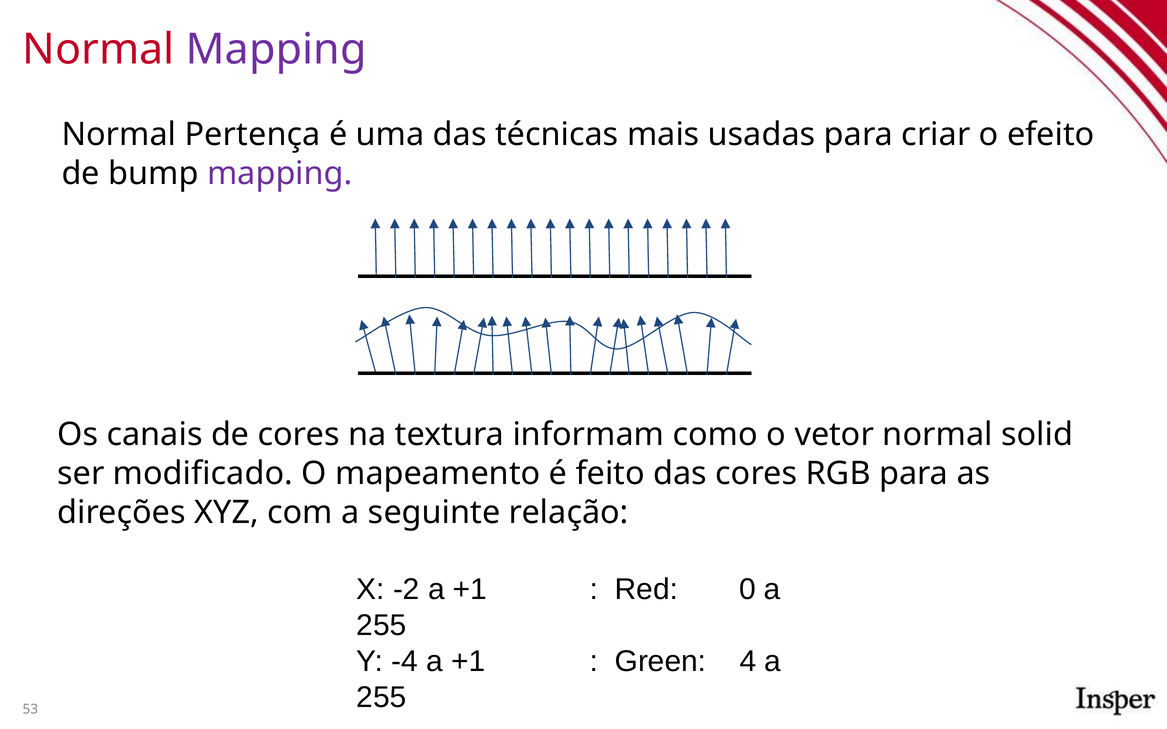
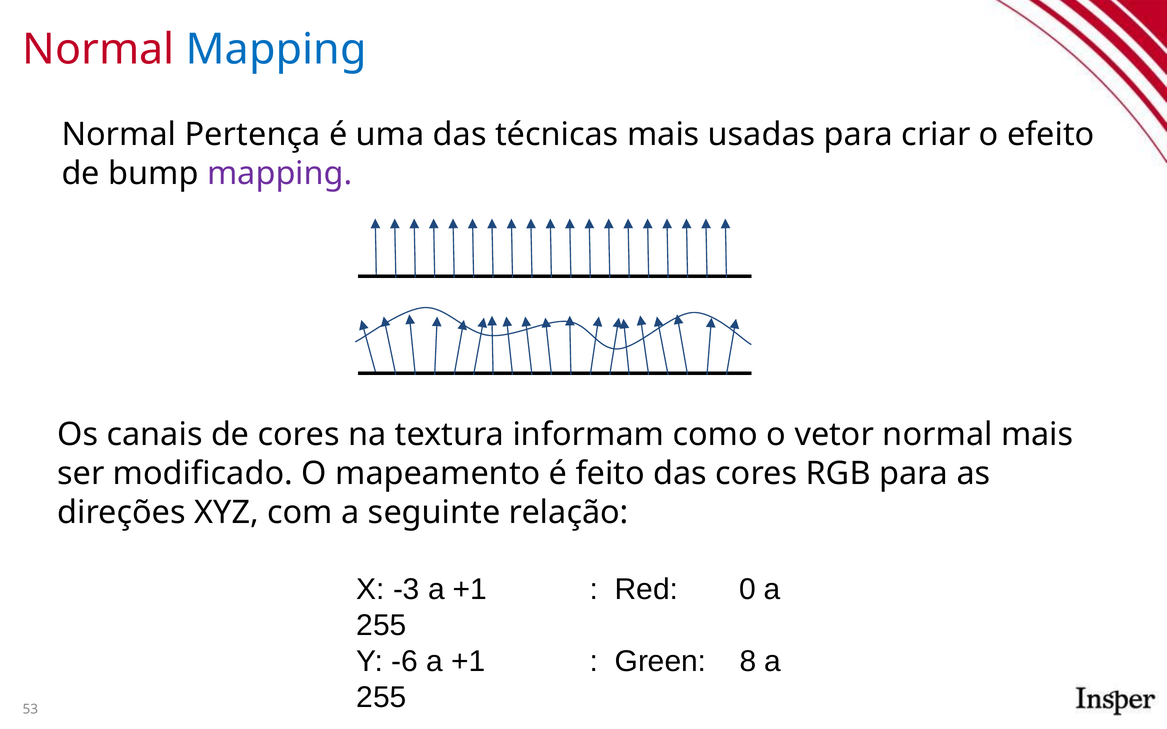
Mapping at (276, 49) colour: purple -> blue
normal solid: solid -> mais
-2: -2 -> -3
-4: -4 -> -6
4: 4 -> 8
